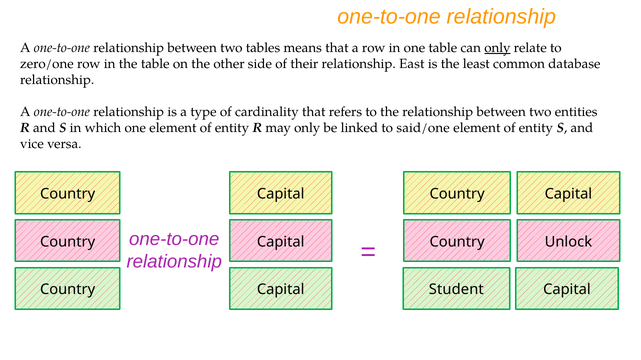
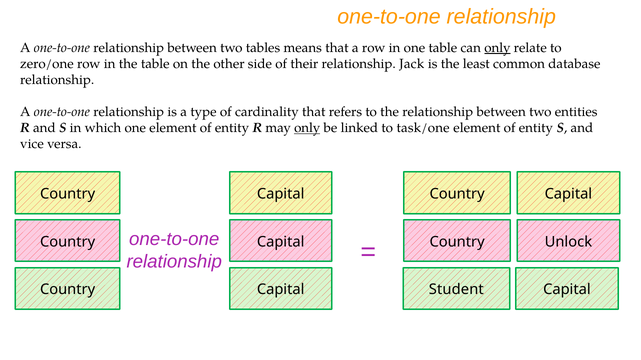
East: East -> Jack
only at (307, 128) underline: none -> present
said/one: said/one -> task/one
